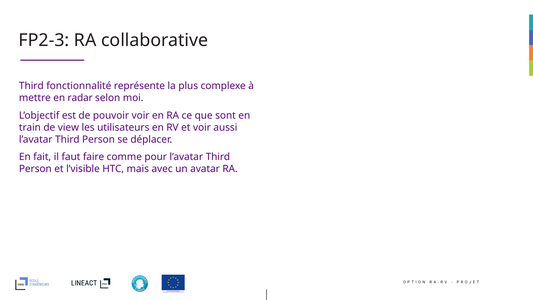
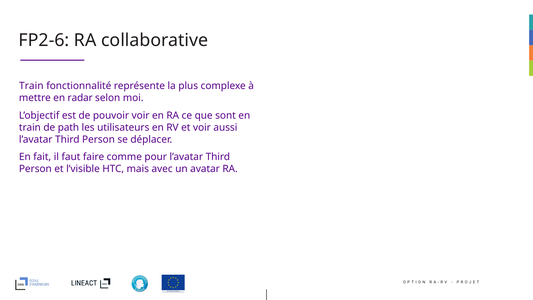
FP2-3: FP2-3 -> FP2-6
Third at (31, 86): Third -> Train
view: view -> path
